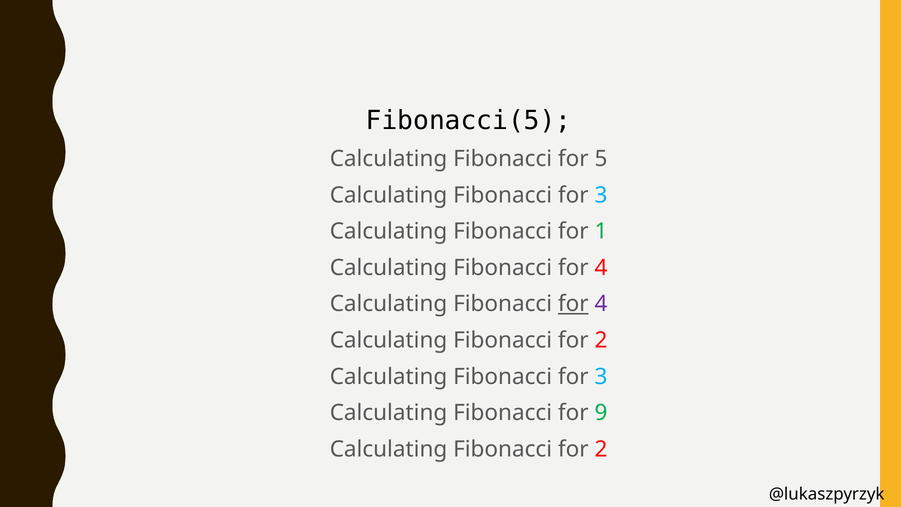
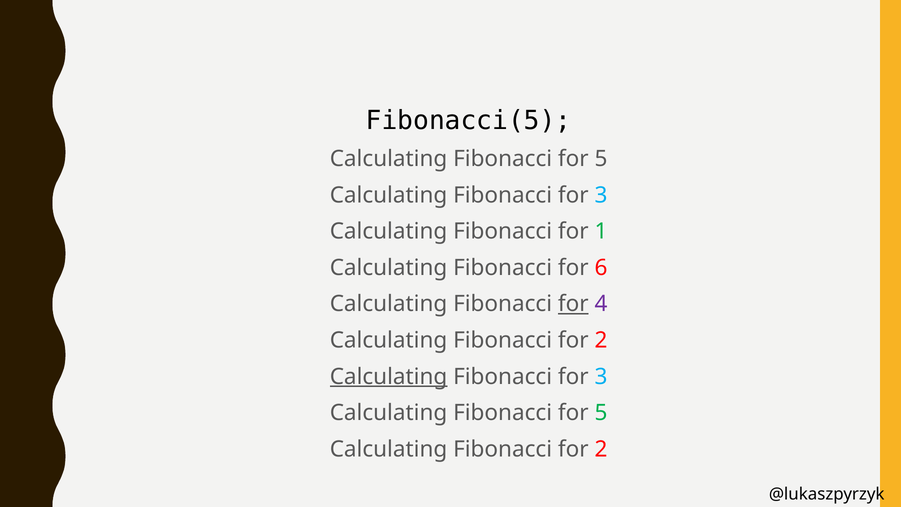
4 at (601, 268): 4 -> 6
Calculating at (389, 377) underline: none -> present
9 at (601, 413): 9 -> 5
